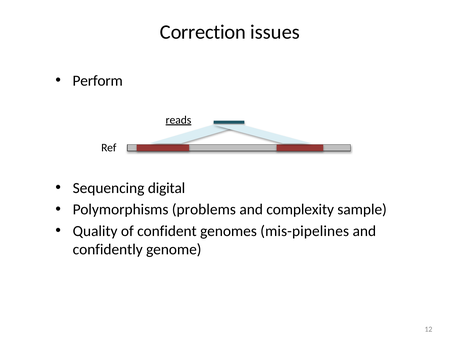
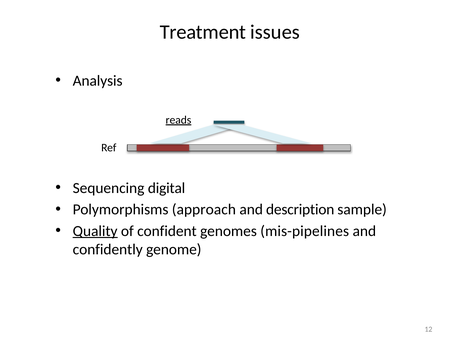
Correction: Correction -> Treatment
Perform: Perform -> Analysis
problems: problems -> approach
complexity: complexity -> description
Quality underline: none -> present
